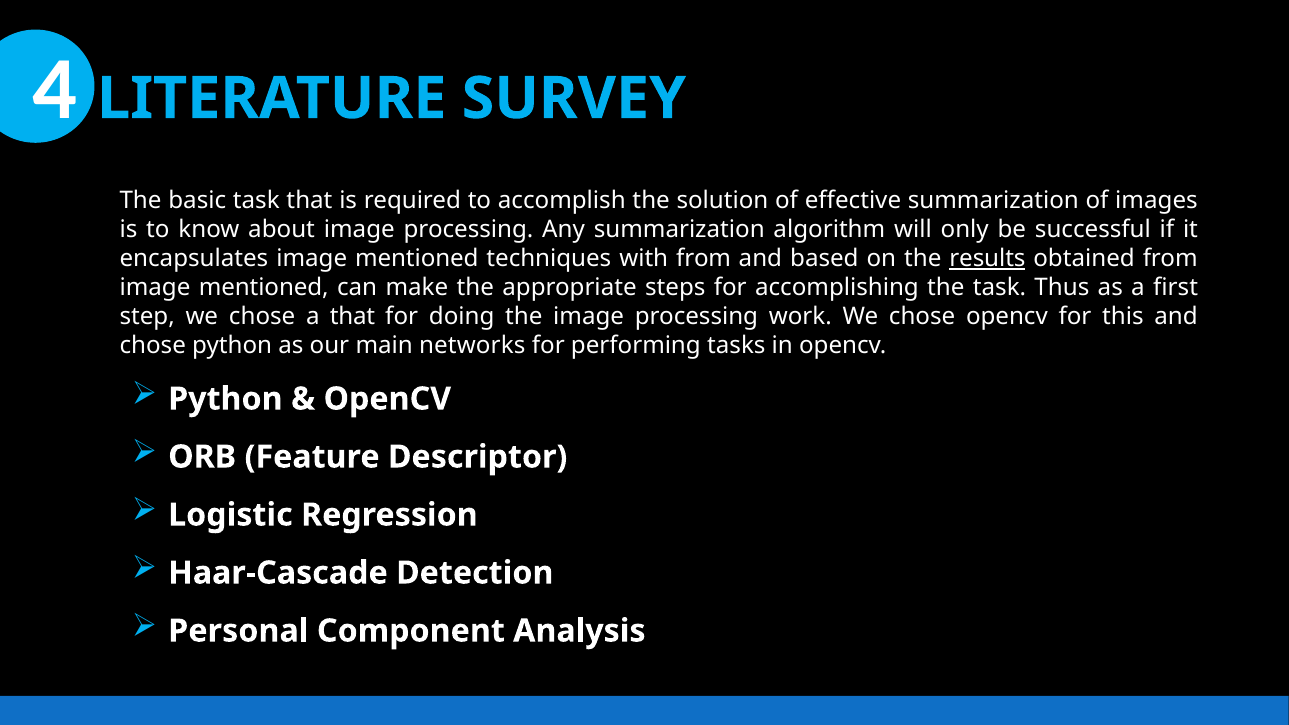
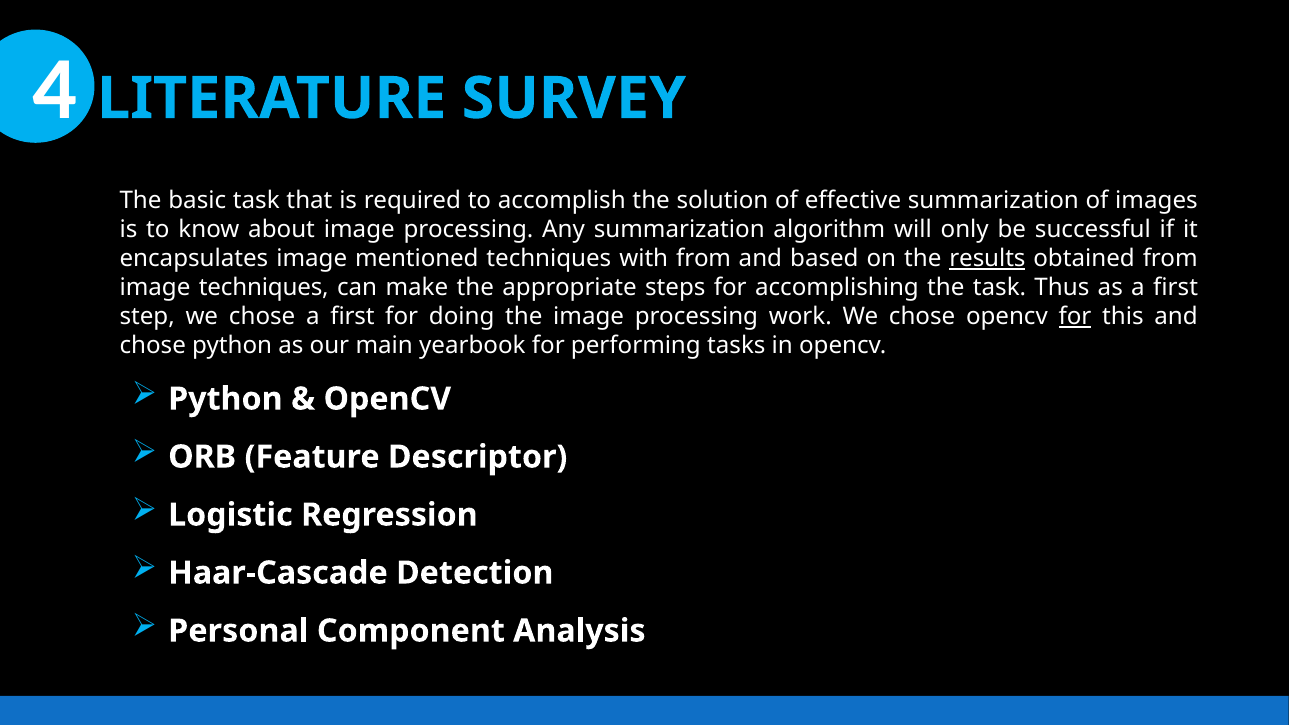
mentioned at (264, 287): mentioned -> techniques
chose a that: that -> first
for at (1075, 316) underline: none -> present
networks: networks -> yearbook
